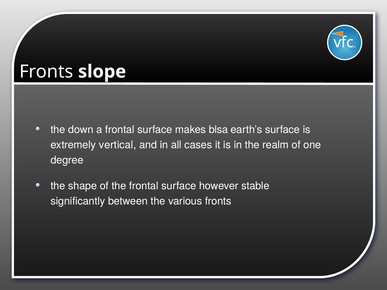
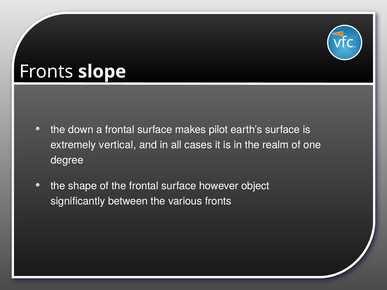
blsa: blsa -> pilot
stable: stable -> object
